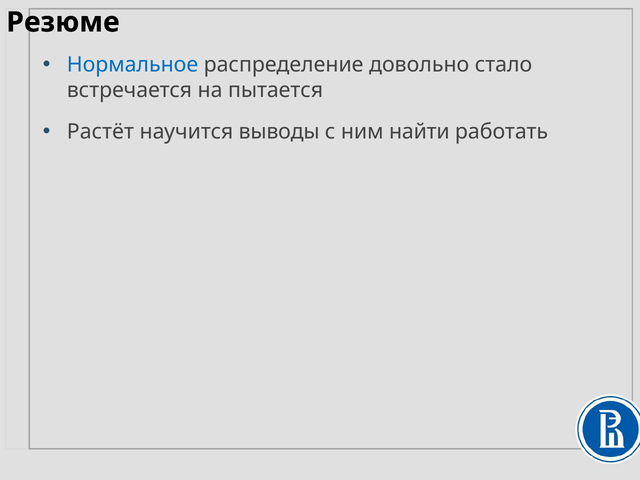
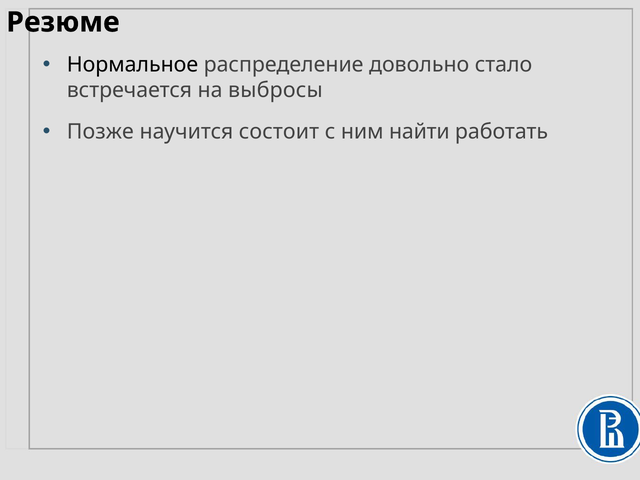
Нормальное colour: blue -> black
пытается: пытается -> выбросы
Растёт: Растёт -> Позже
выводы: выводы -> состоит
